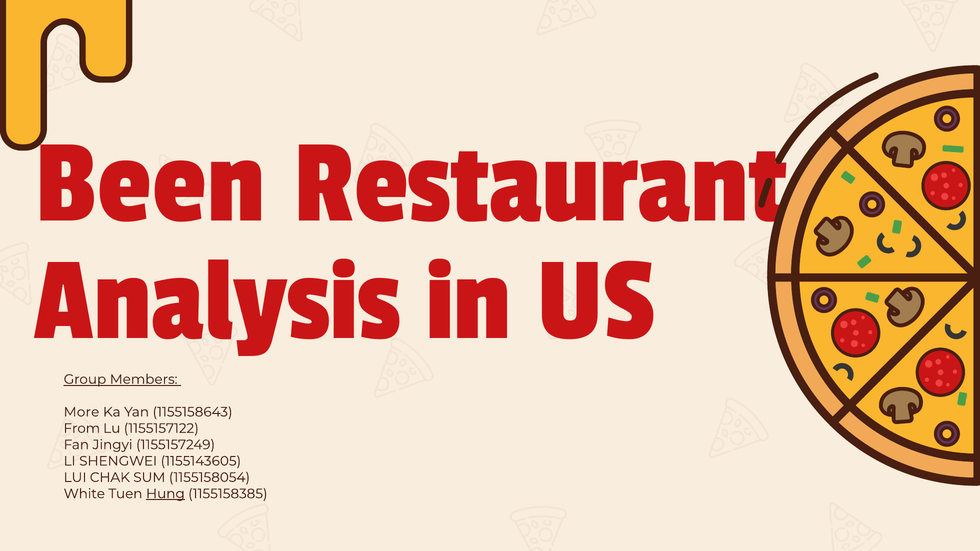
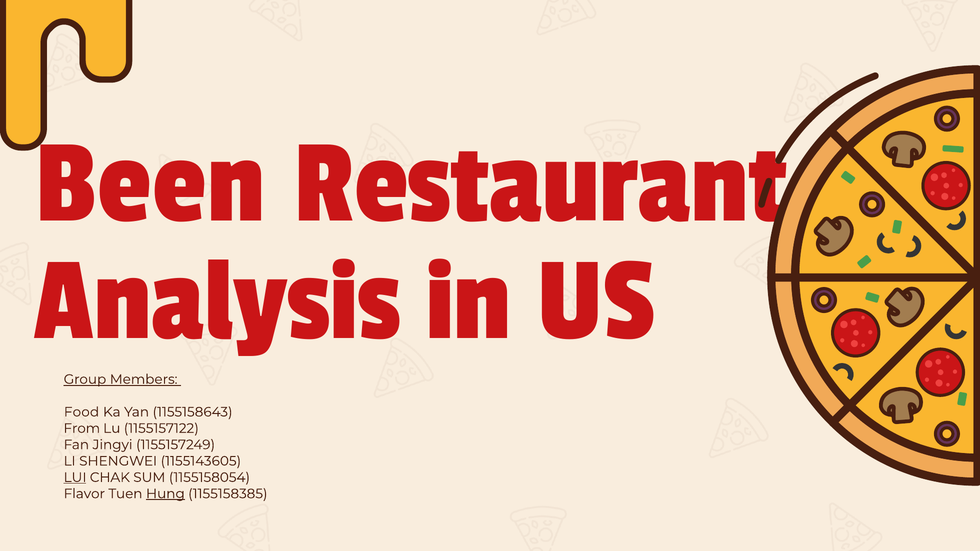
More: More -> Food
LUI underline: none -> present
White: White -> Flavor
